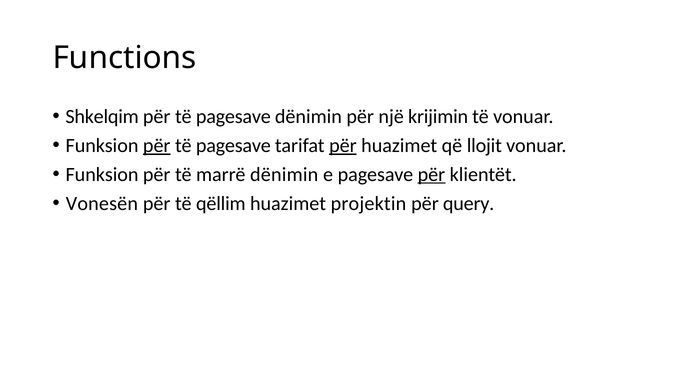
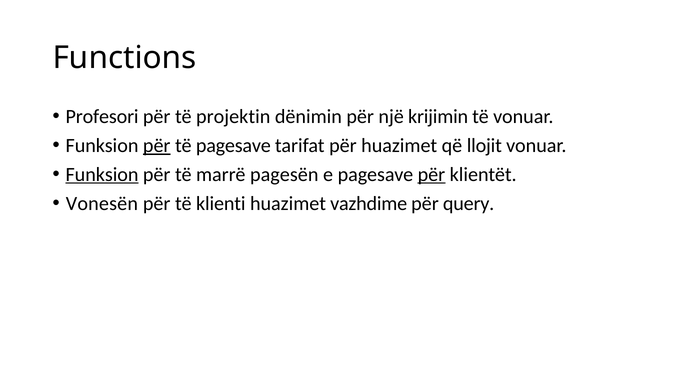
Shkelqim: Shkelqim -> Profesori
pagesave at (233, 117): pagesave -> projektin
për at (343, 146) underline: present -> none
Funksion at (102, 175) underline: none -> present
marrë dënimin: dënimin -> pagesën
qëllim: qëllim -> klienti
projektin: projektin -> vazhdime
